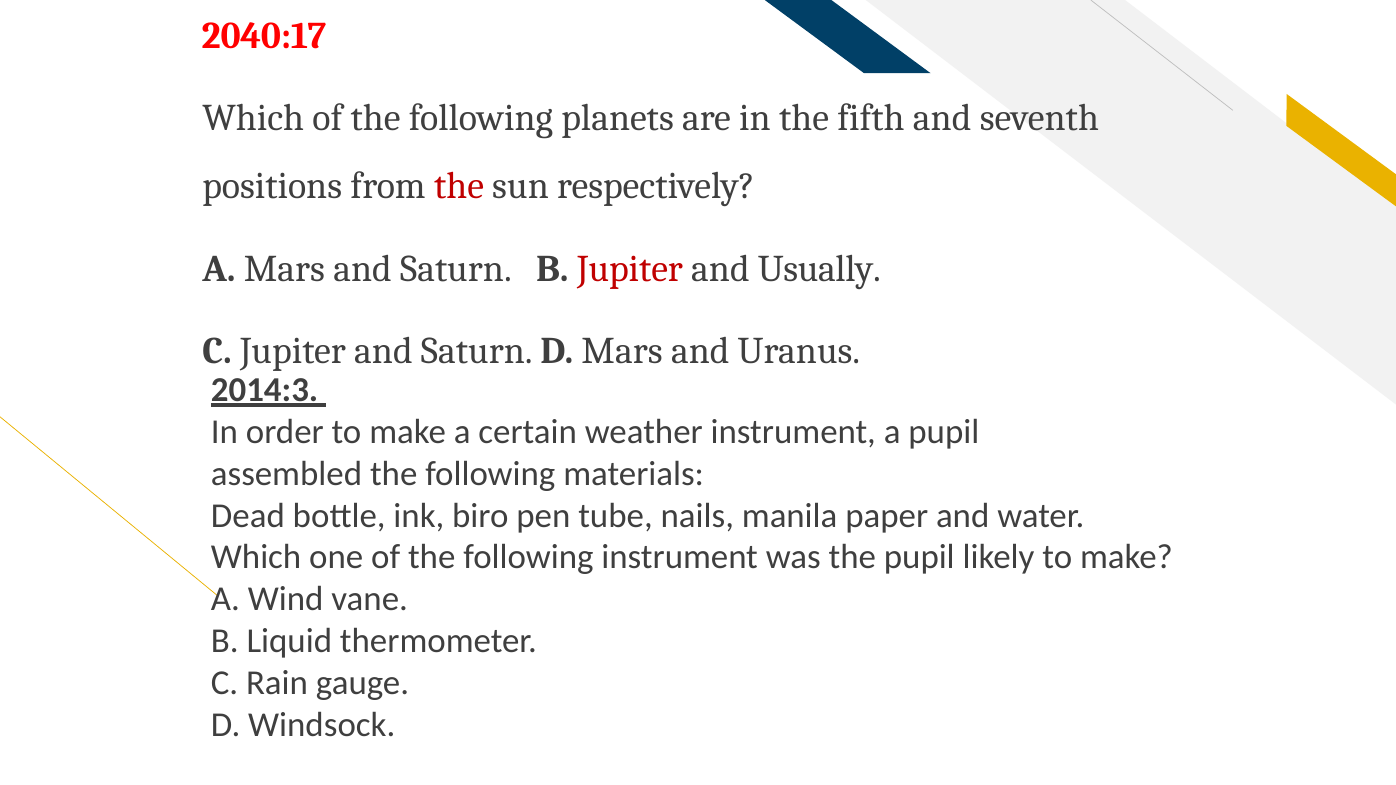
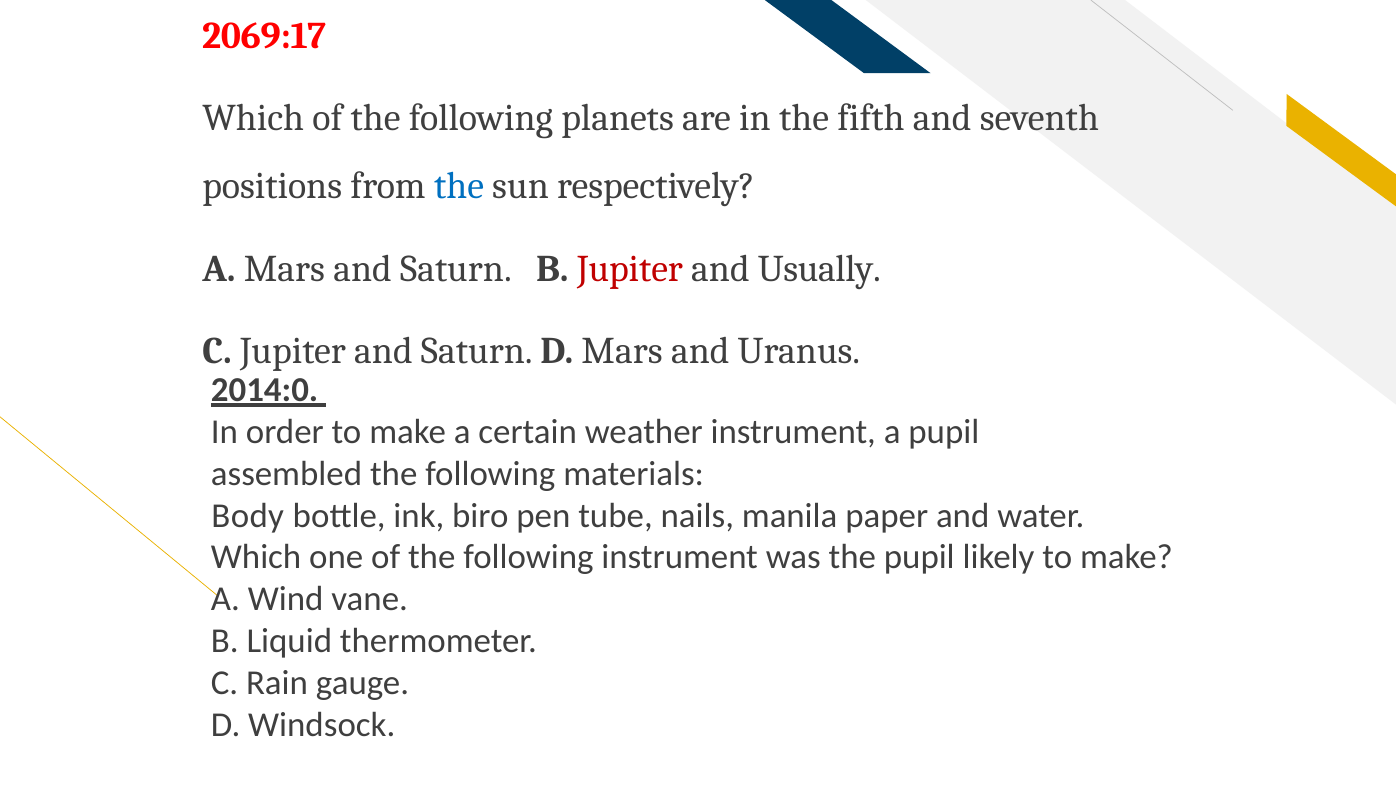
2040:17: 2040:17 -> 2069:17
the at (459, 186) colour: red -> blue
2014:3: 2014:3 -> 2014:0
Dead: Dead -> Body
